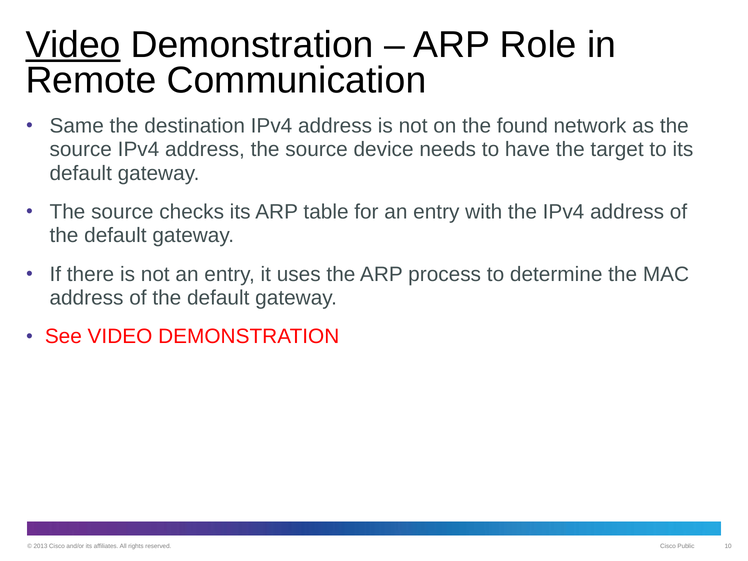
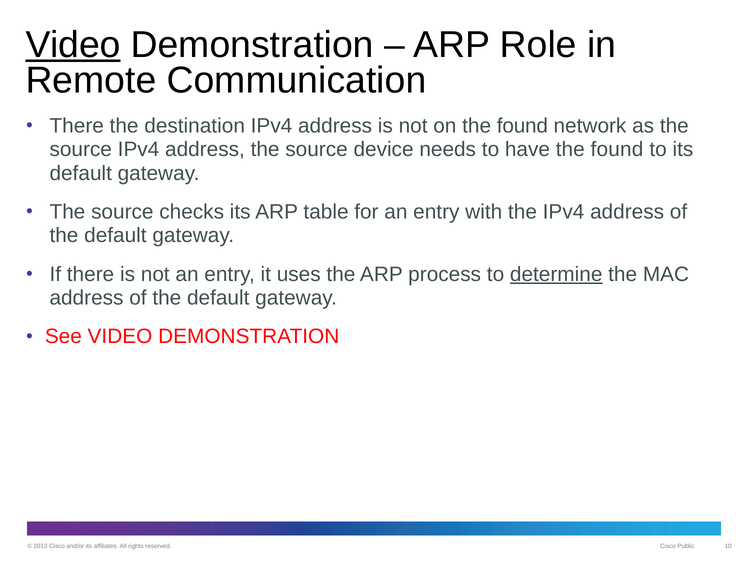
Same at (77, 126): Same -> There
target at (617, 150): target -> found
determine underline: none -> present
